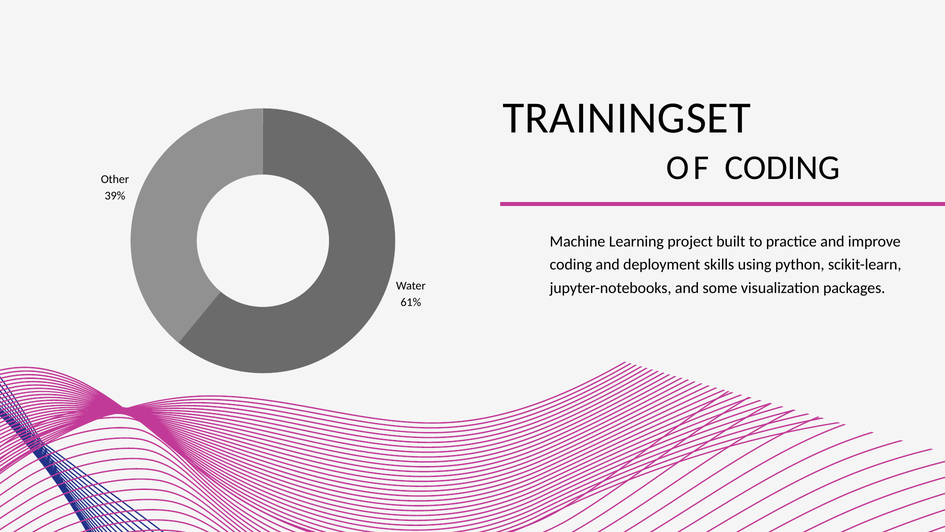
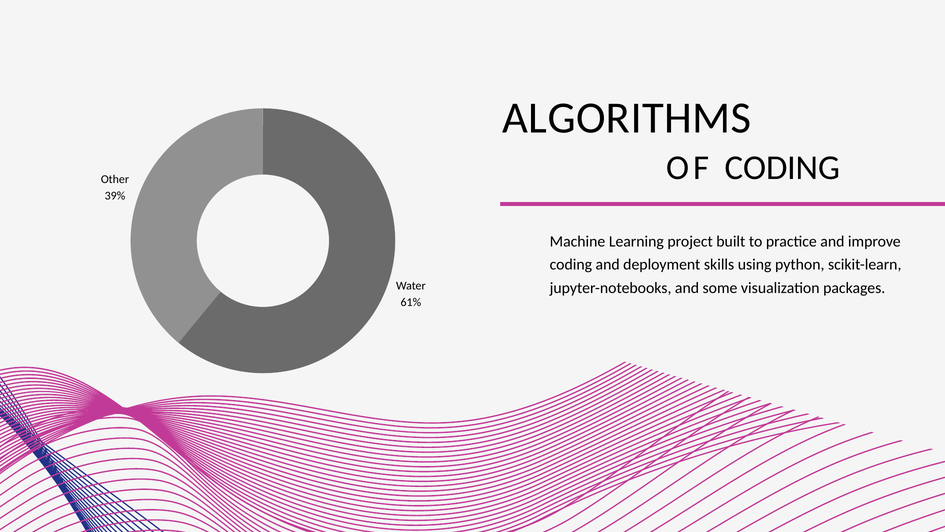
TRAININGSET: TRAININGSET -> ALGORITHMS
